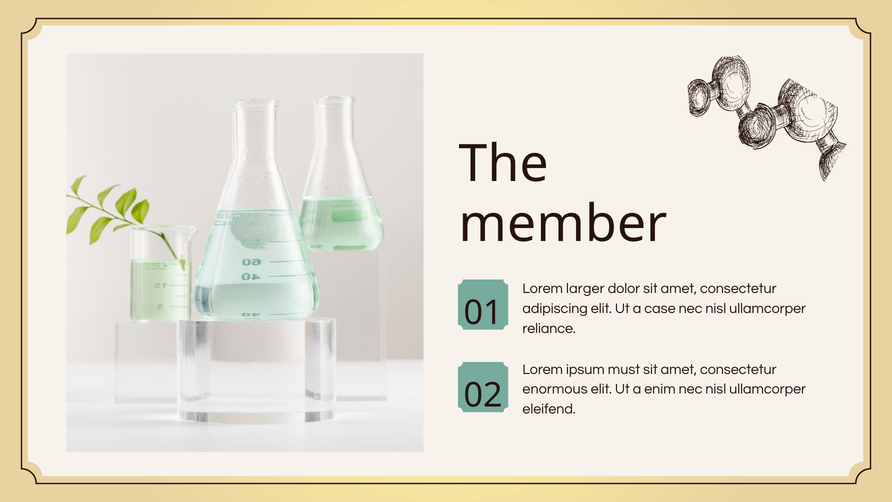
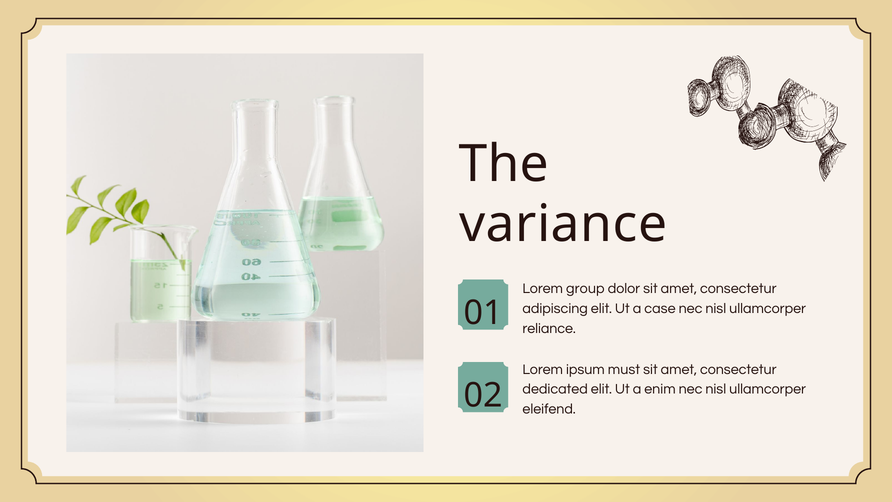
member: member -> variance
larger: larger -> group
enormous: enormous -> dedicated
